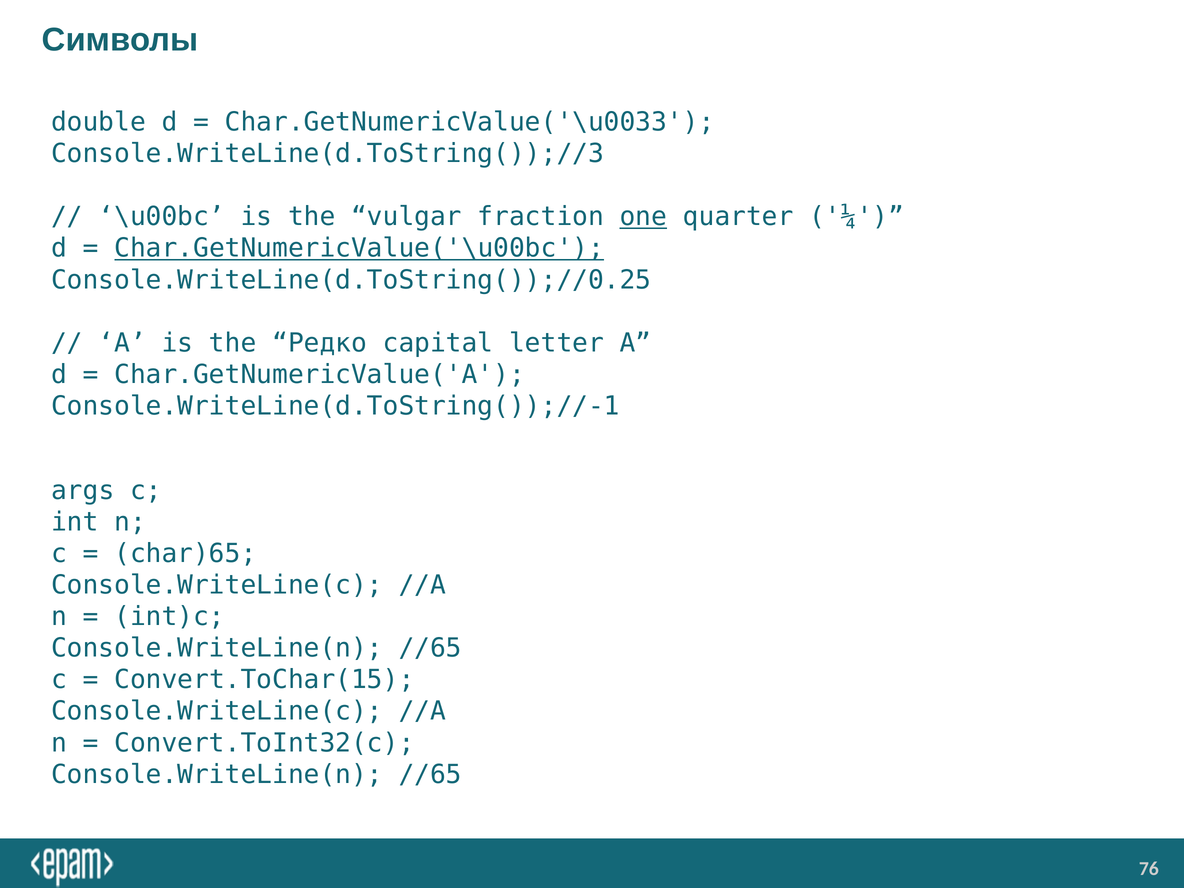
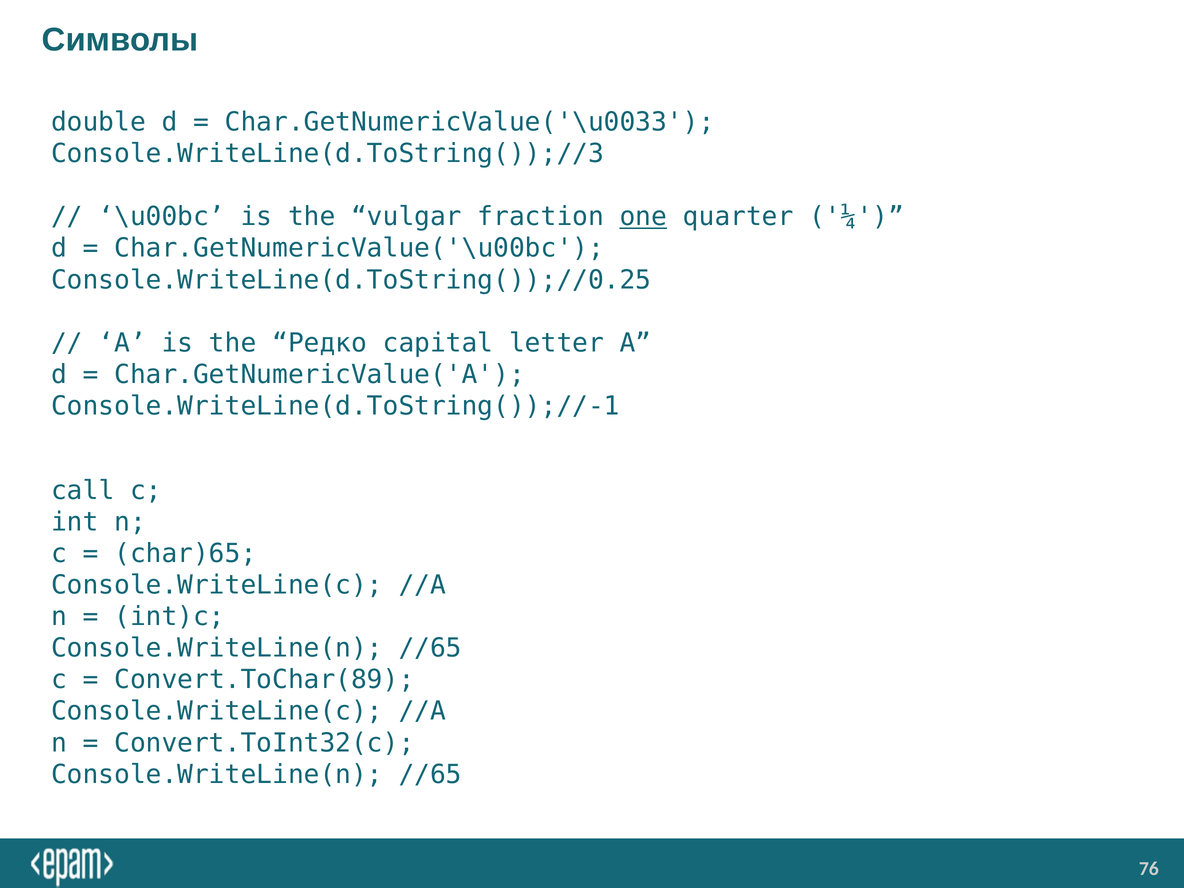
Char.GetNumericValue('\u00bc underline: present -> none
args: args -> call
Convert.ToChar(15: Convert.ToChar(15 -> Convert.ToChar(89
